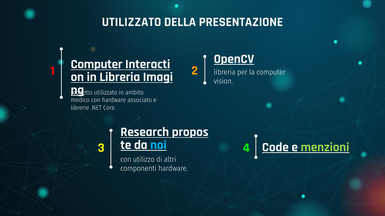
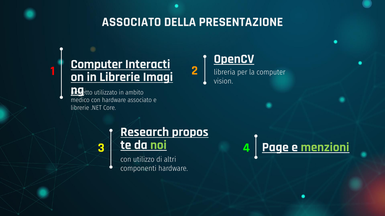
UTILIZZATO at (132, 22): UTILIZZATO -> ASSOCIATO
in Libreria: Libreria -> Librerie
noi colour: light blue -> light green
Code: Code -> Page
